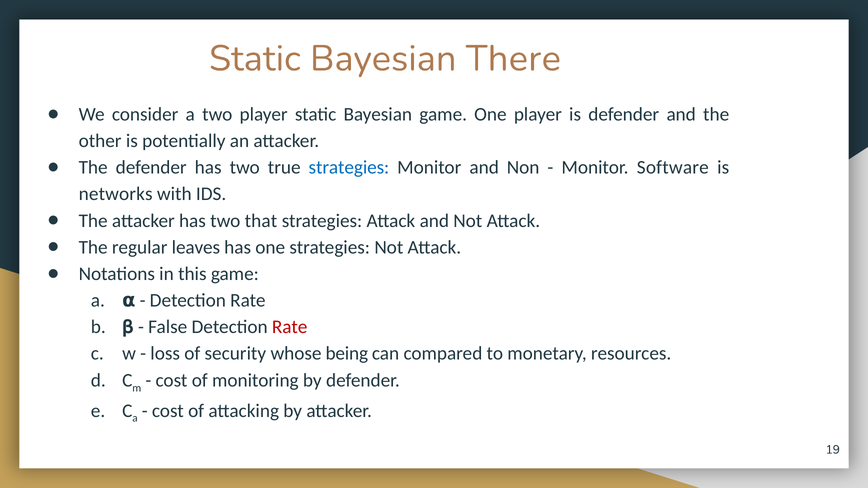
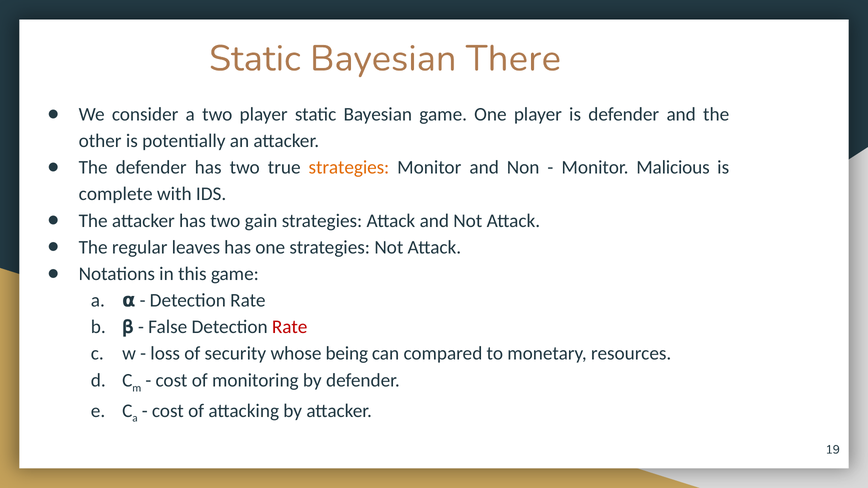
strategies at (349, 168) colour: blue -> orange
Software: Software -> Malicious
networks: networks -> complete
that: that -> gain
